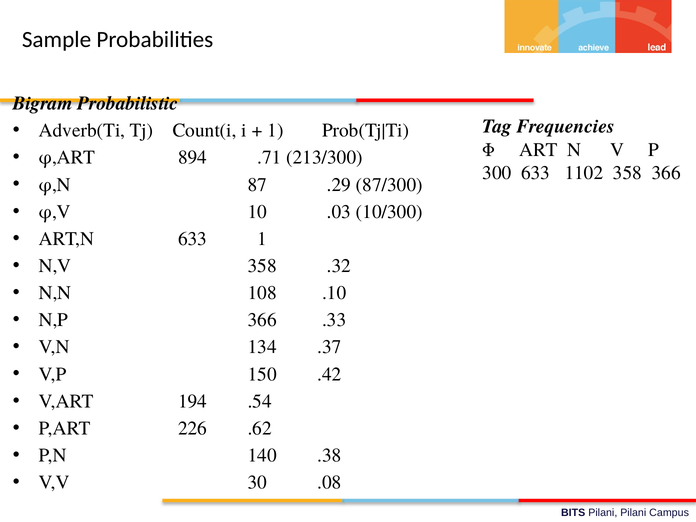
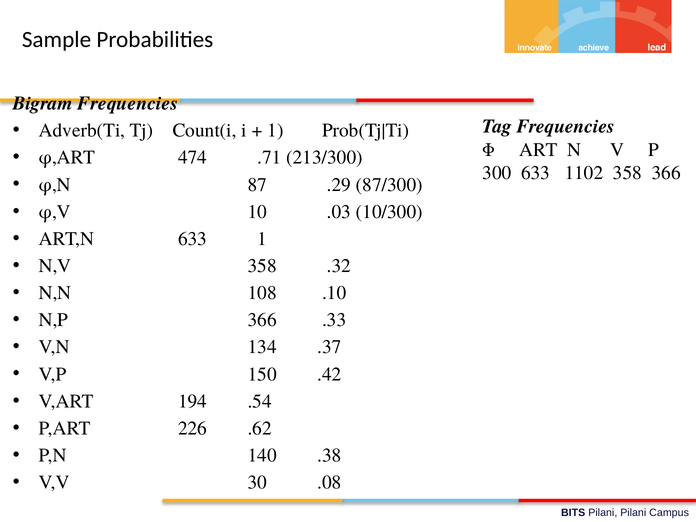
Bigram Probabilistic: Probabilistic -> Frequencies
894: 894 -> 474
